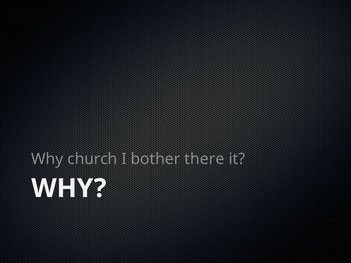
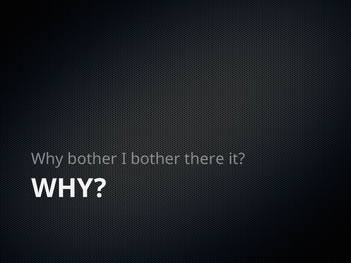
Why church: church -> bother
